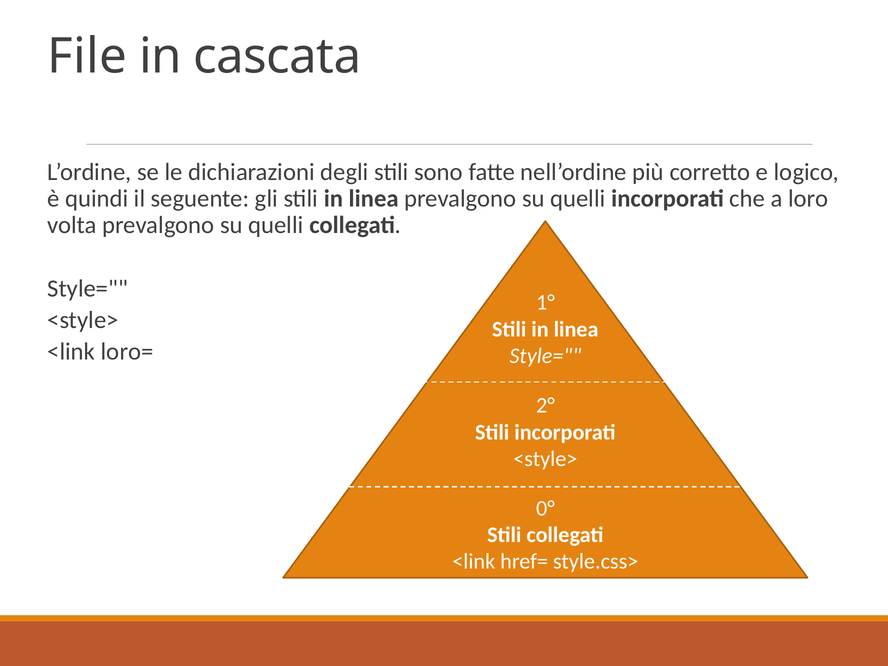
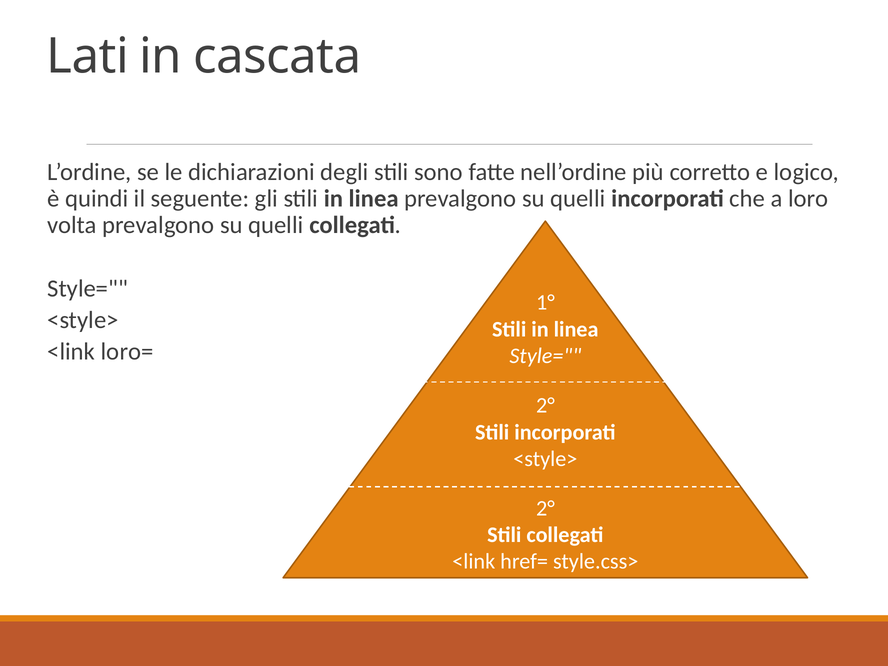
File: File -> Lati
0° at (545, 508): 0° -> 2°
